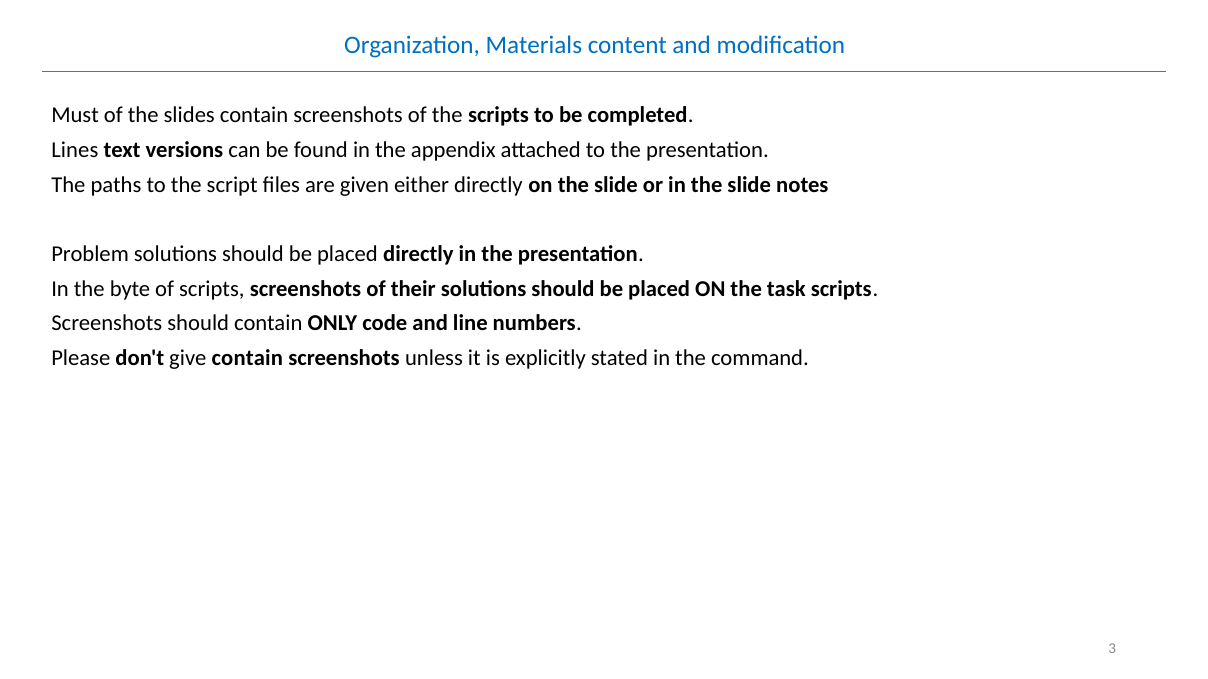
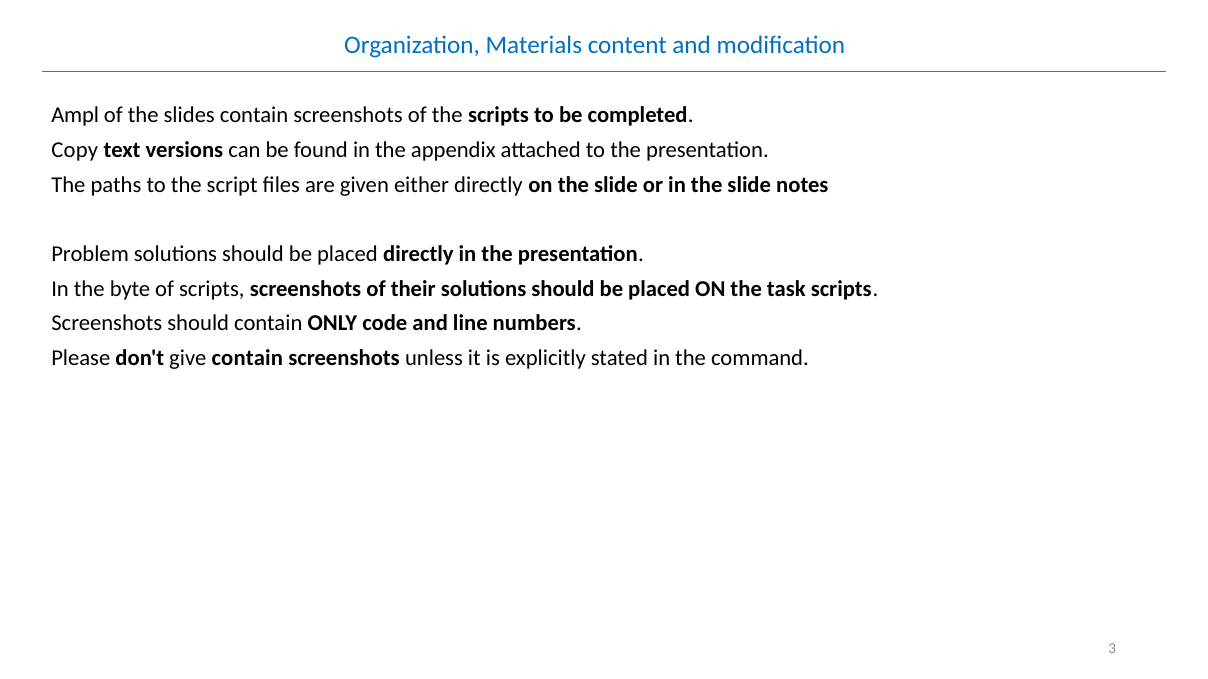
Must: Must -> Ampl
Lines: Lines -> Copy
